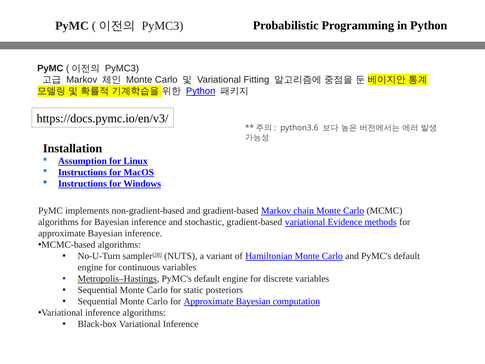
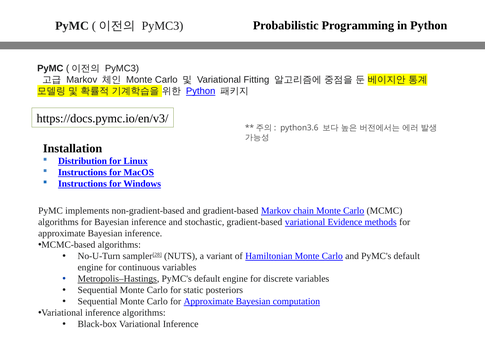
Assumption: Assumption -> Distribution
